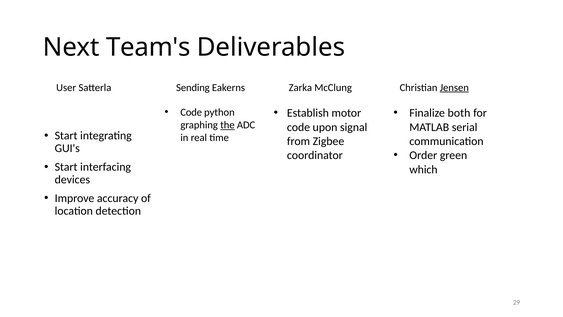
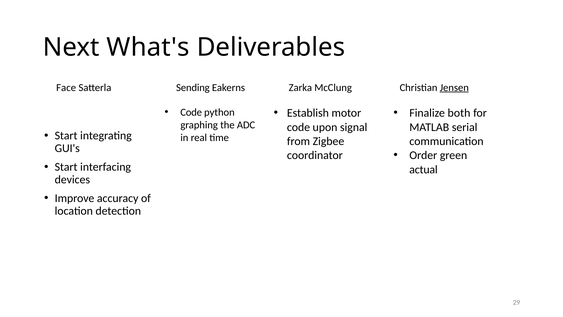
Team's: Team's -> What's
User: User -> Face
the underline: present -> none
which: which -> actual
